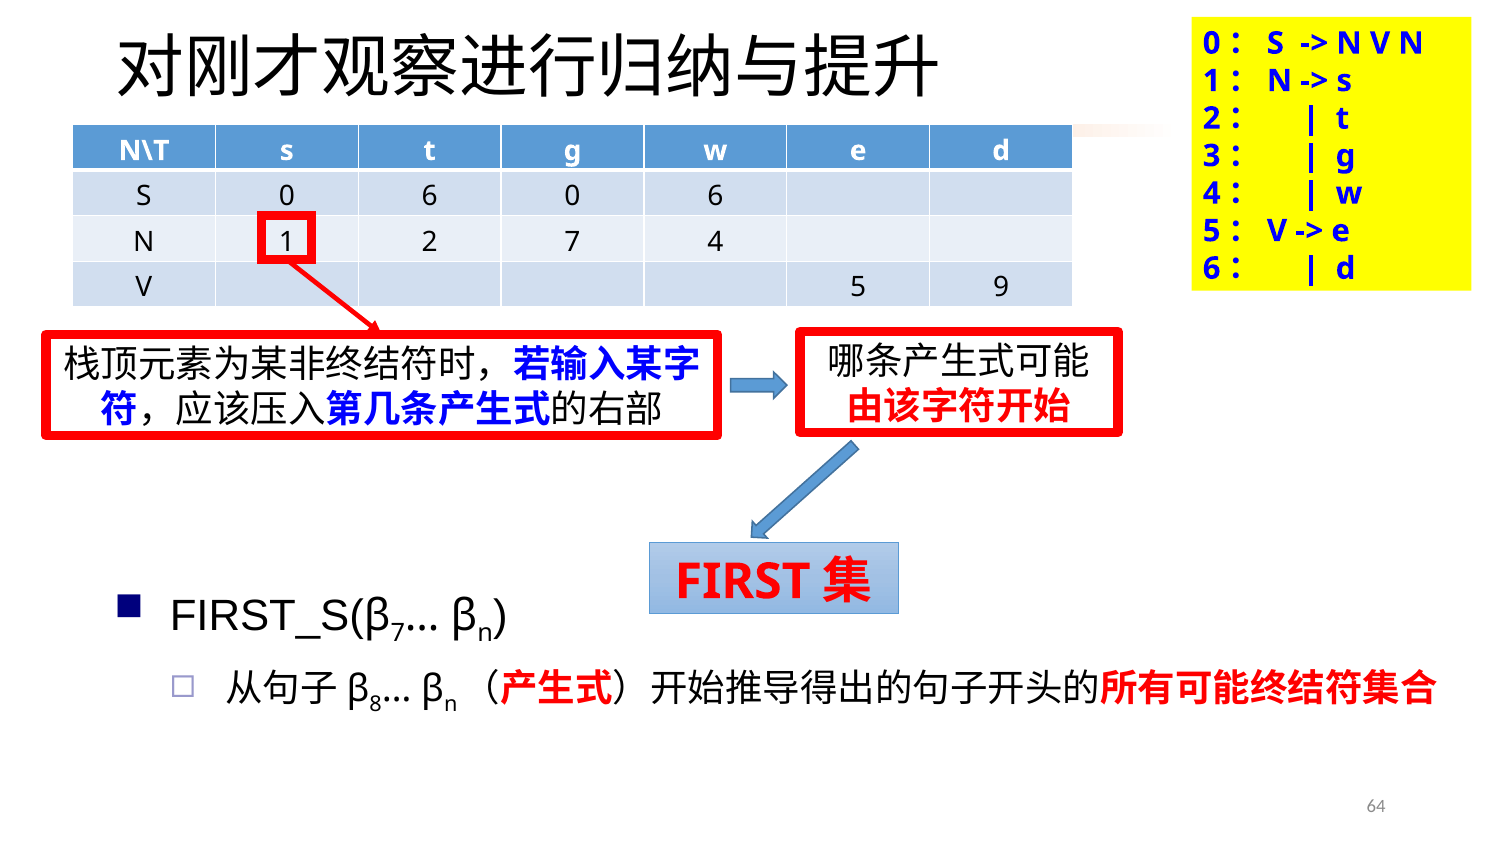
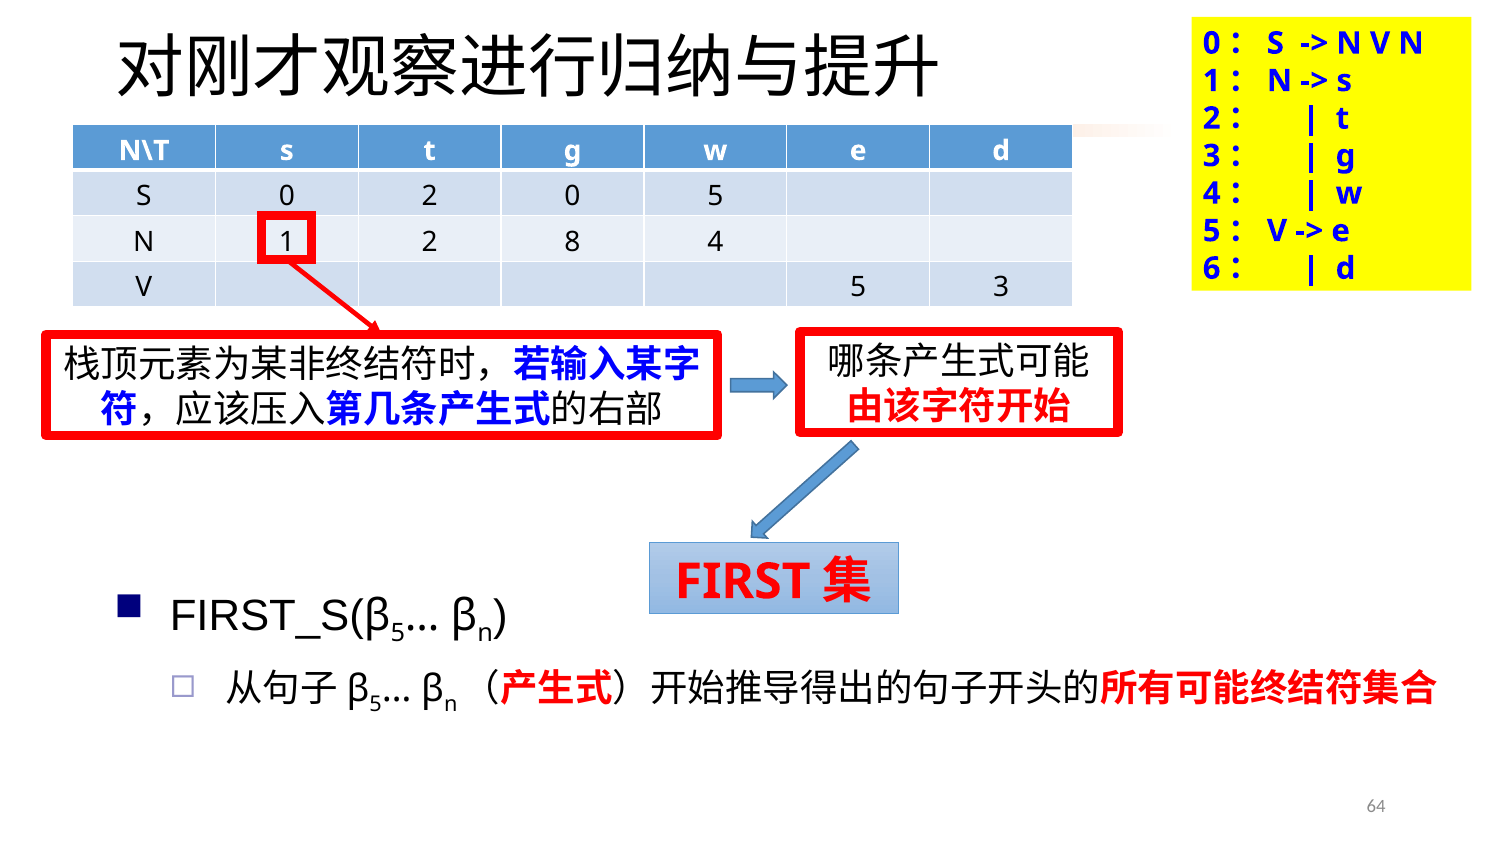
6 at (430, 196): 6 -> 2
6 at (715, 196): 6 -> 5
2 7: 7 -> 8
5 9: 9 -> 3
7 at (398, 633): 7 -> 5
8 at (376, 704): 8 -> 5
